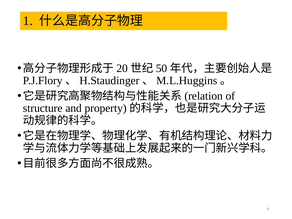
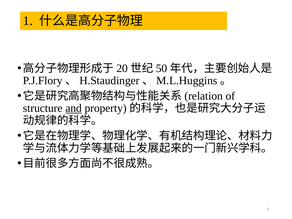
and underline: none -> present
